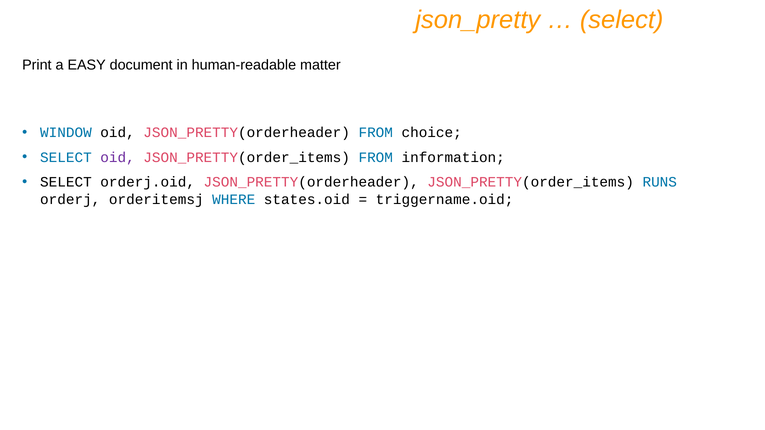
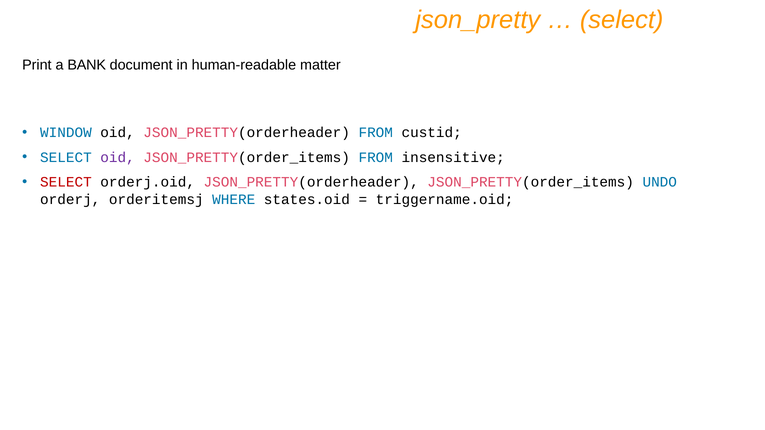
EASY: EASY -> BANK
choice: choice -> custid
information: information -> insensitive
SELECT at (66, 182) colour: black -> red
RUNS: RUNS -> UNDO
